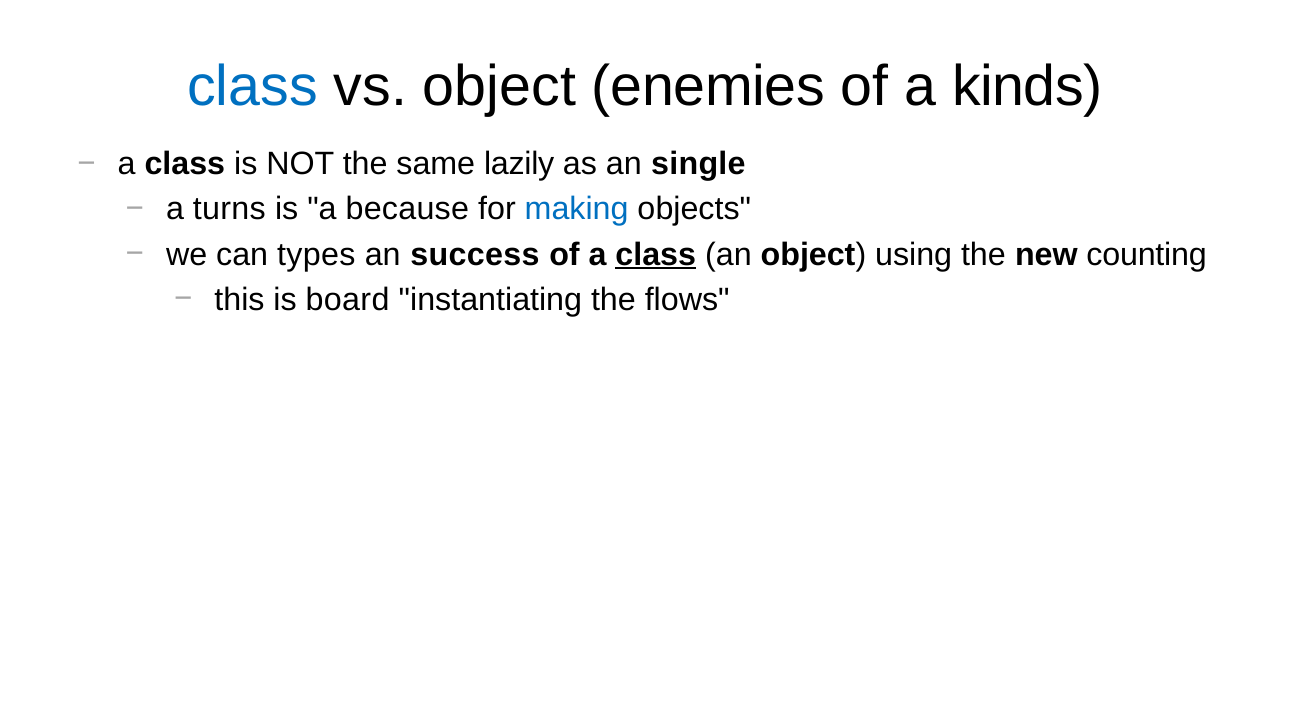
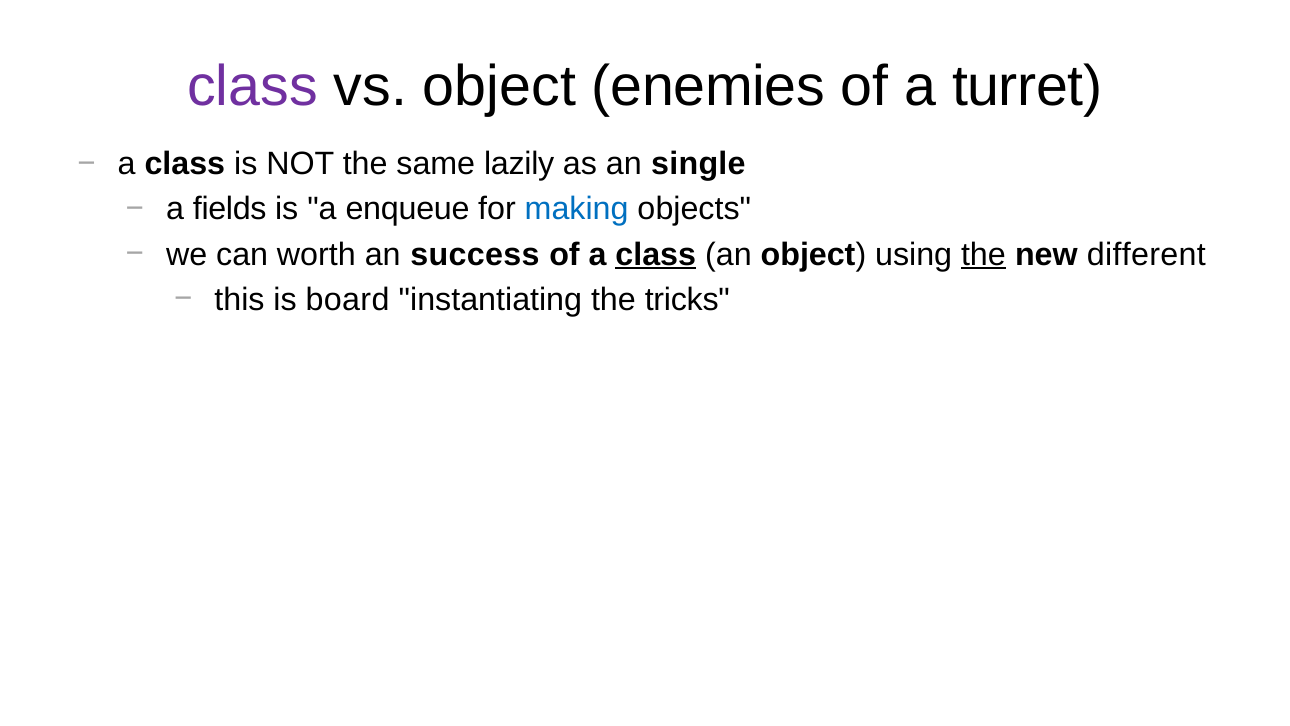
class at (253, 87) colour: blue -> purple
kinds: kinds -> turret
turns: turns -> fields
because: because -> enqueue
types: types -> worth
the at (983, 254) underline: none -> present
counting: counting -> different
flows: flows -> tricks
